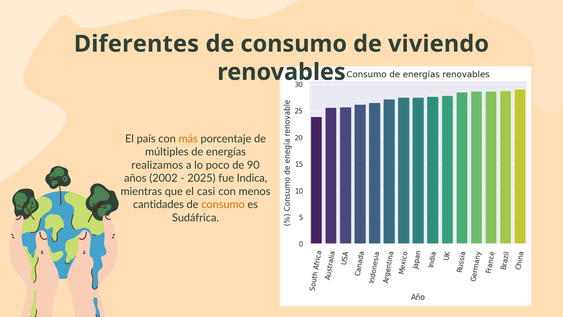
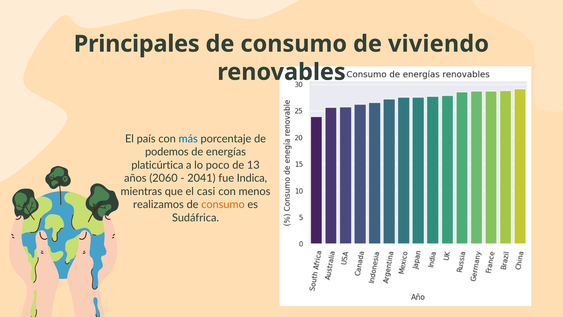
Diferentes: Diferentes -> Principales
más colour: orange -> blue
múltiples: múltiples -> podemos
realizamos: realizamos -> platicúrtica
90: 90 -> 13
2002: 2002 -> 2060
2025: 2025 -> 2041
cantidades: cantidades -> realizamos
